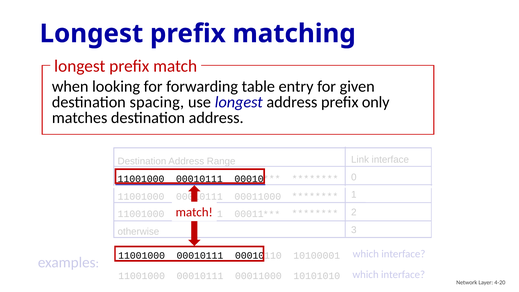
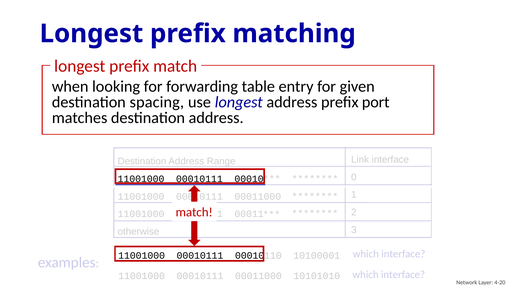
only: only -> port
